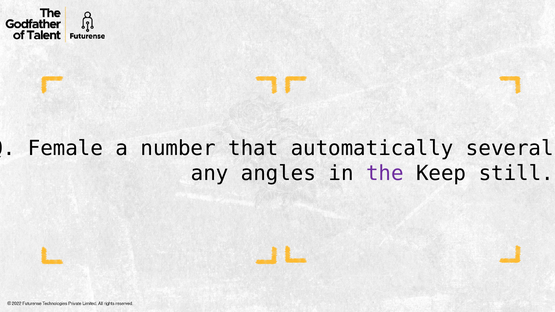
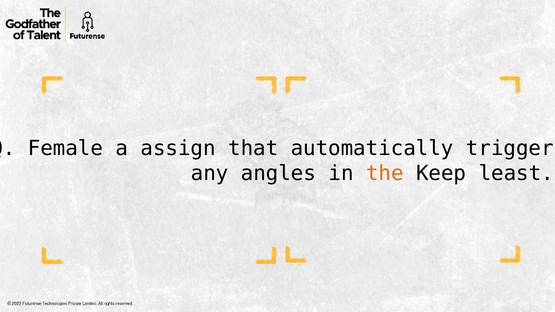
number: number -> assign
several: several -> trigger
the colour: purple -> orange
still: still -> least
